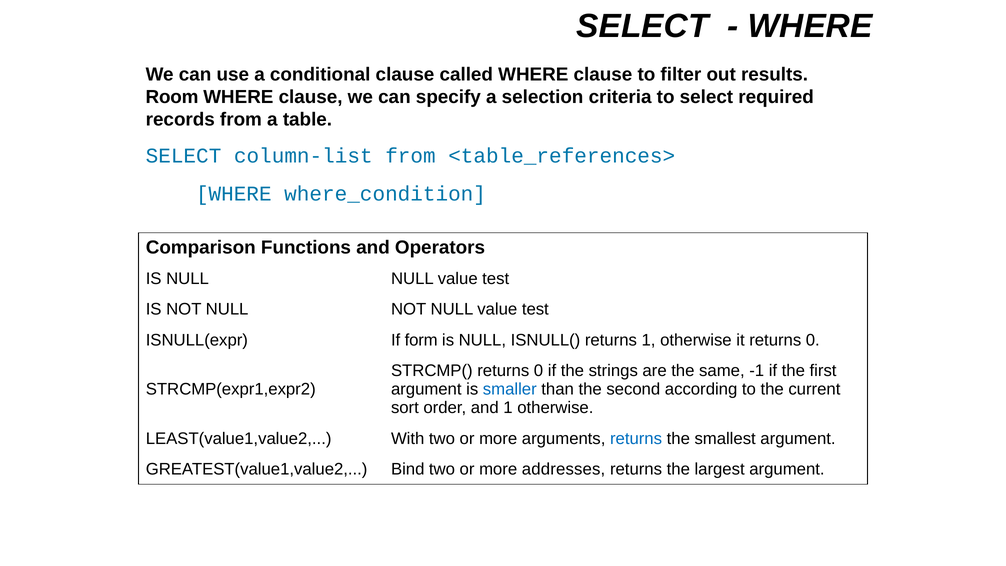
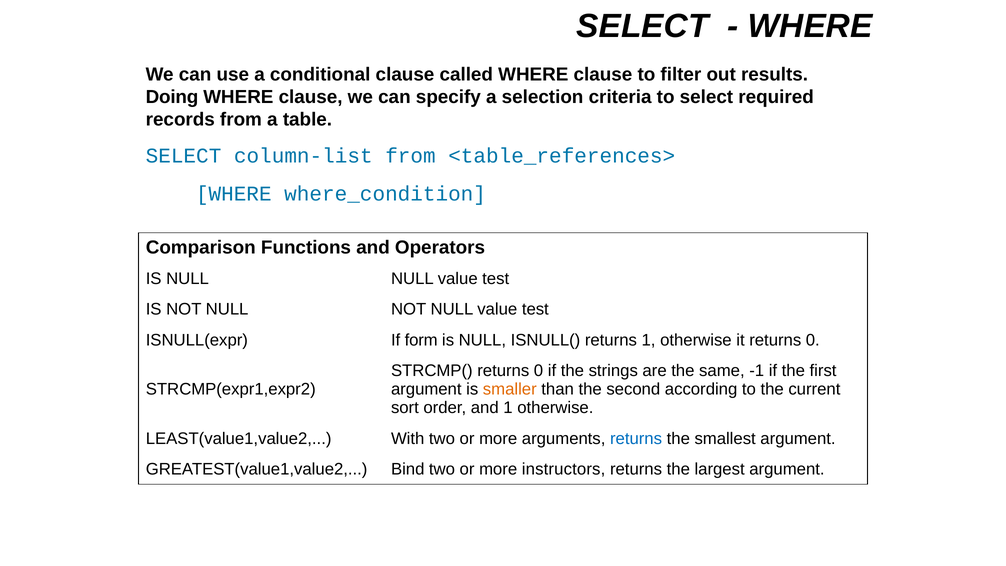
Room: Room -> Doing
smaller colour: blue -> orange
addresses: addresses -> instructors
